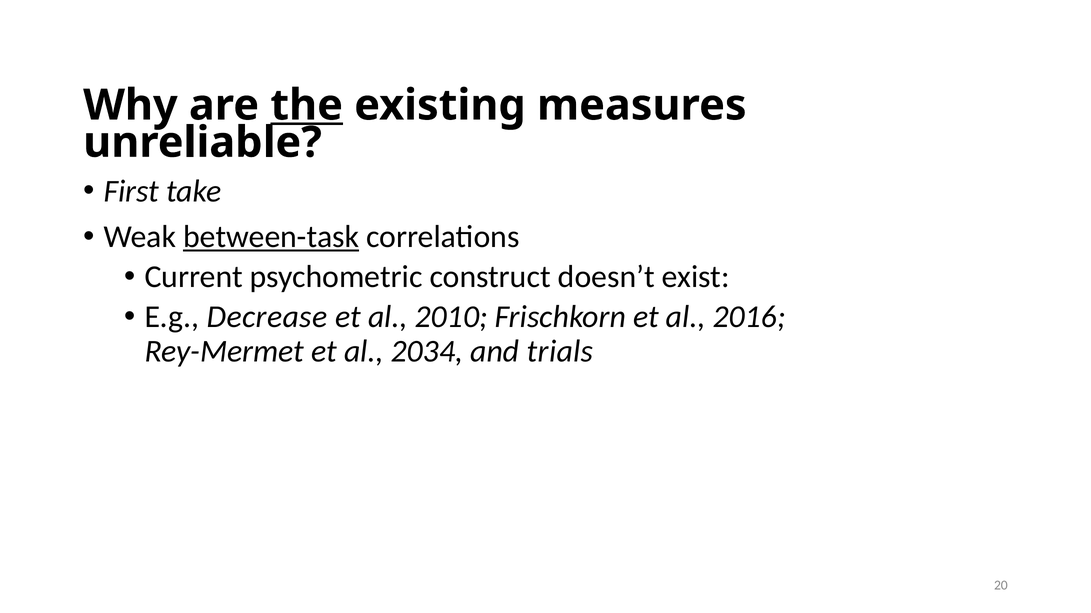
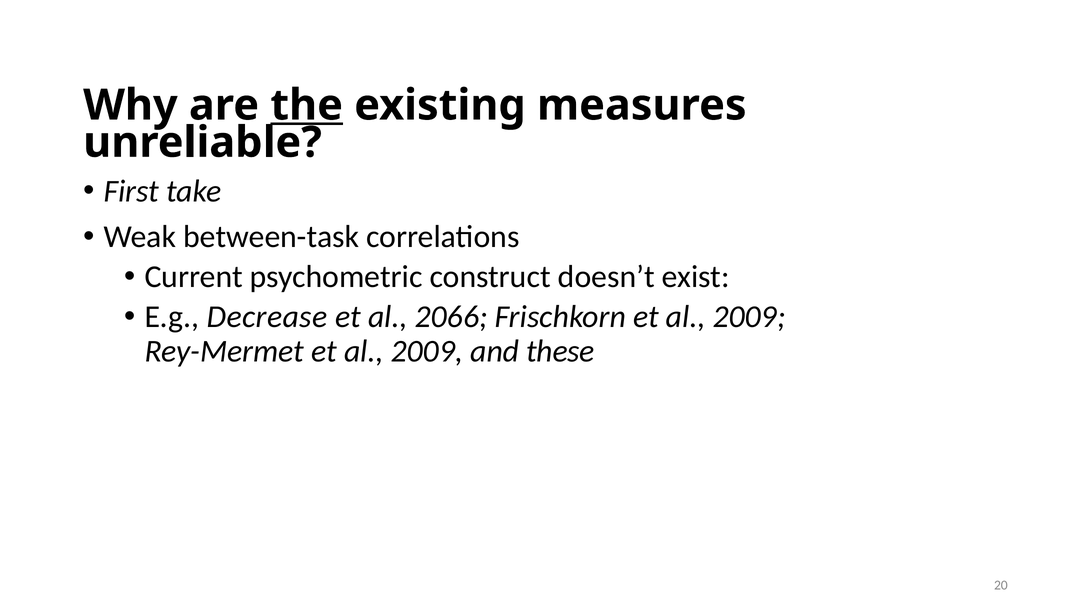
between-task underline: present -> none
2010: 2010 -> 2066
Frischkorn et al 2016: 2016 -> 2009
Rey-Mermet et al 2034: 2034 -> 2009
trials: trials -> these
